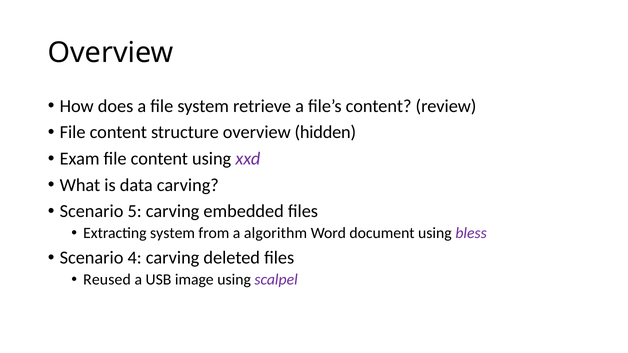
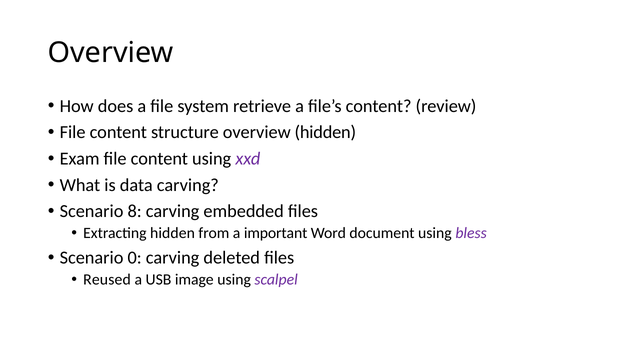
5: 5 -> 8
Extracting system: system -> hidden
algorithm: algorithm -> important
4: 4 -> 0
